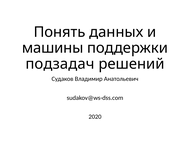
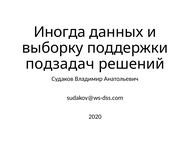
Понять: Понять -> Иногда
машины: машины -> выборку
